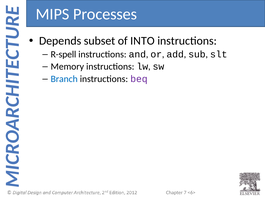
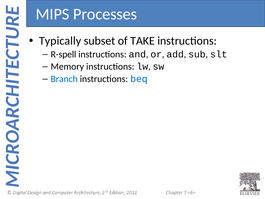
Depends: Depends -> Typically
INTO: INTO -> TAKE
beq colour: purple -> blue
